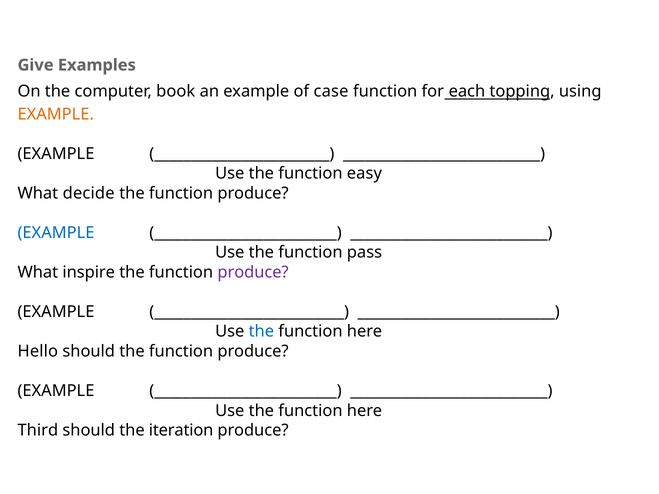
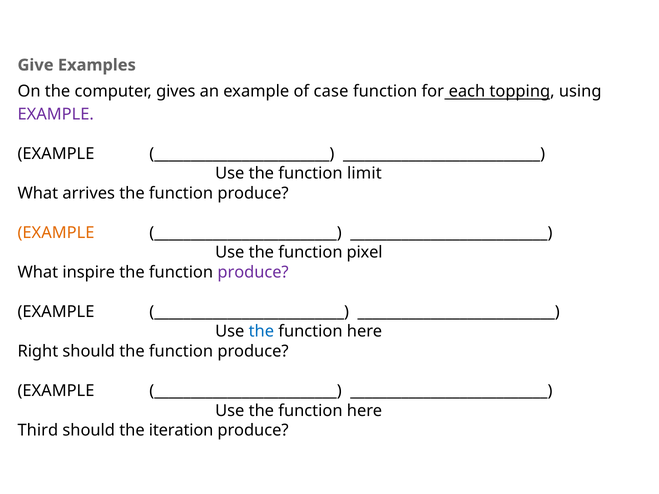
book: book -> gives
EXAMPLE at (56, 114) colour: orange -> purple
easy: easy -> limit
decide: decide -> arrives
EXAMPLE at (56, 233) colour: blue -> orange
pass: pass -> pixel
Hello: Hello -> Right
